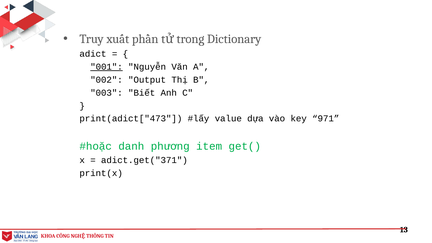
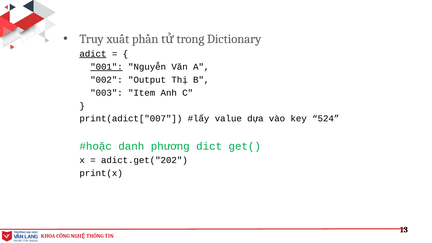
adict underline: none -> present
Biết: Biết -> Item
print(adict["473: print(adict["473 -> print(adict["007
971: 971 -> 524
item: item -> dict
adict.get("371: adict.get("371 -> adict.get("202
